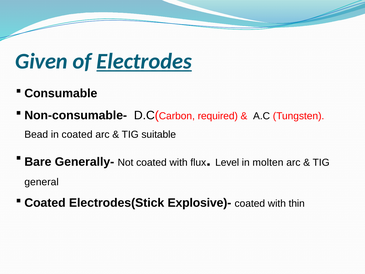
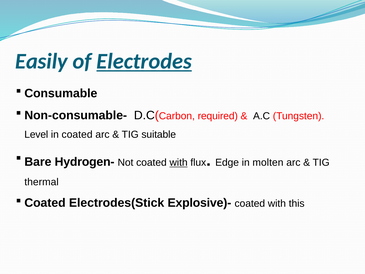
Given: Given -> Easily
Bead: Bead -> Level
Generally-: Generally- -> Hydrogen-
with at (179, 162) underline: none -> present
Level: Level -> Edge
general: general -> thermal
thin: thin -> this
